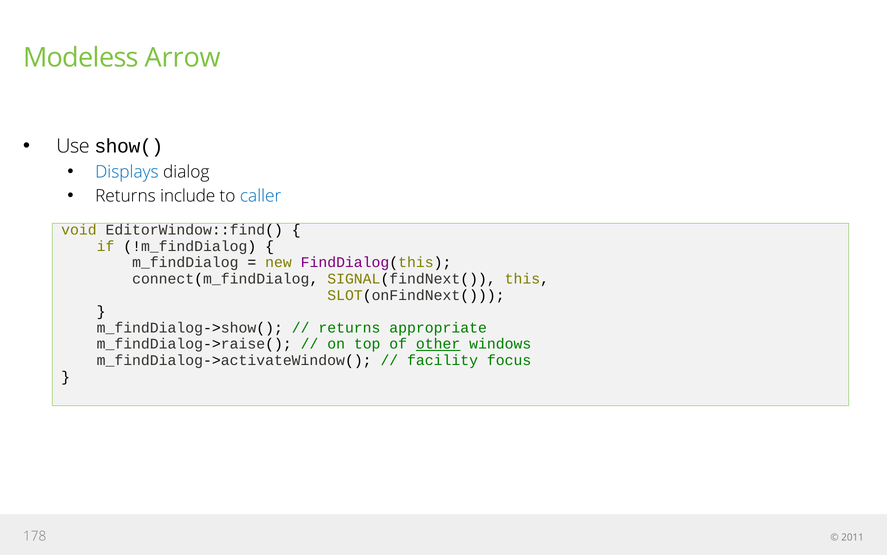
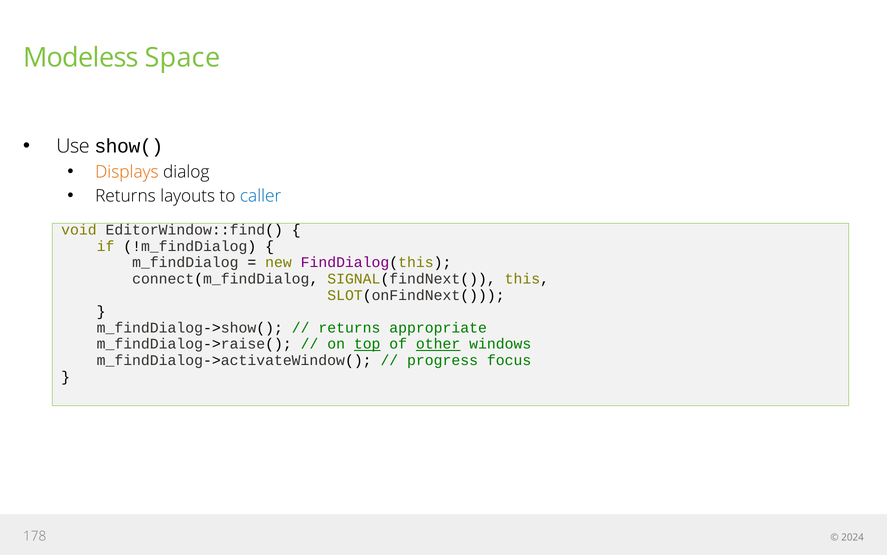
Arrow: Arrow -> Space
Displays colour: blue -> orange
include: include -> layouts
top underline: none -> present
facility: facility -> progress
2011: 2011 -> 2024
